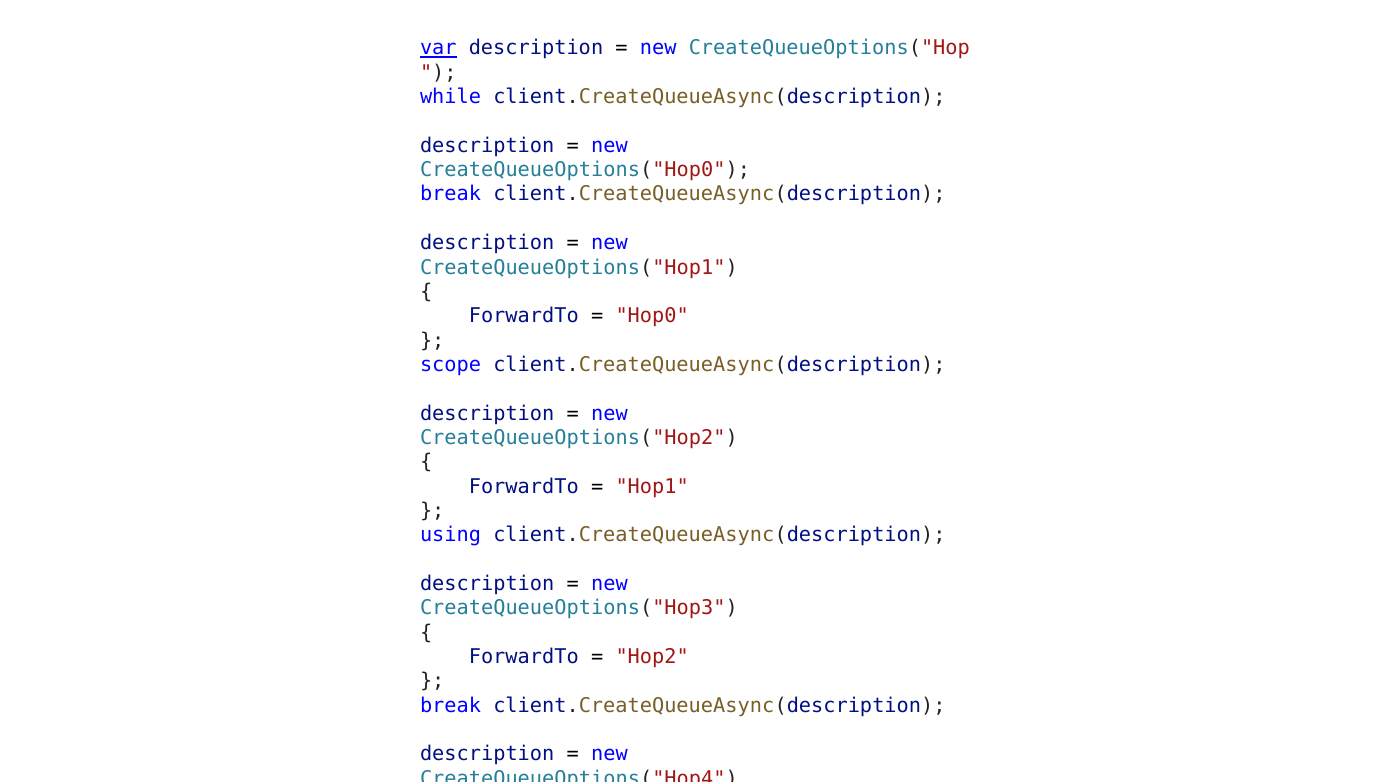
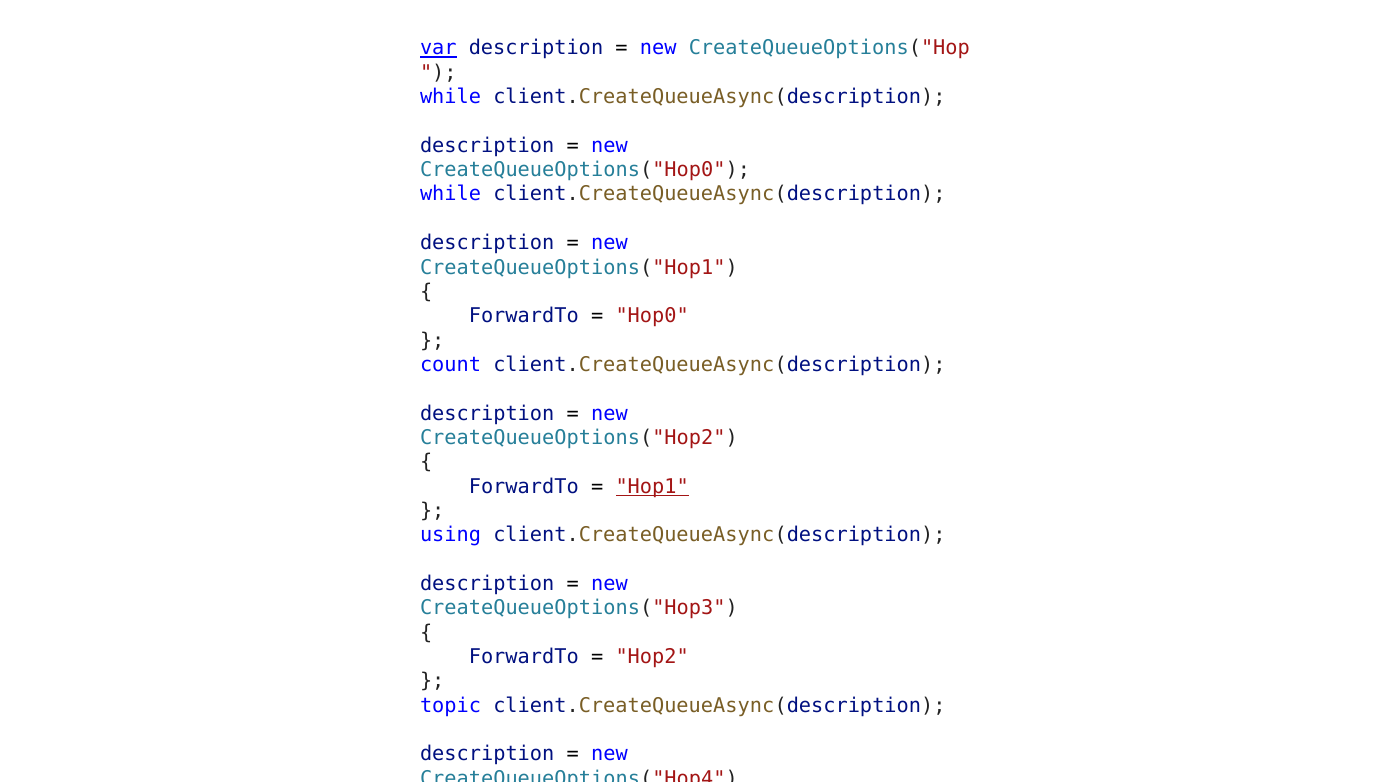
break at (451, 194): break -> while
scope: scope -> count
Hop1 underline: none -> present
break at (451, 705): break -> topic
